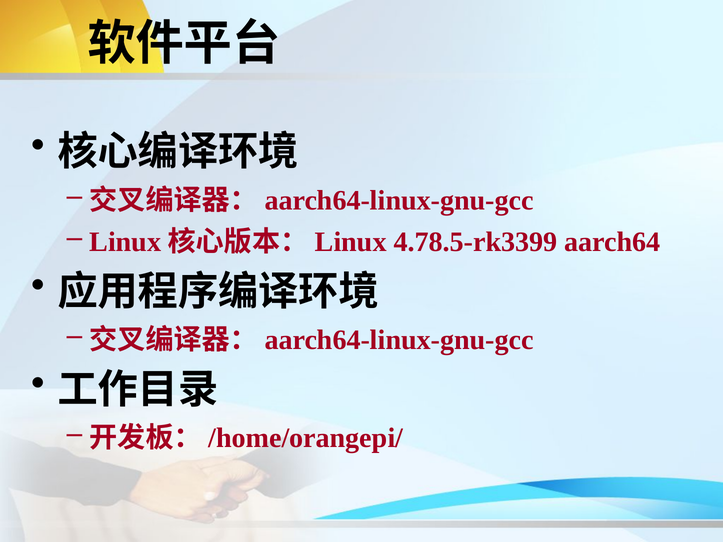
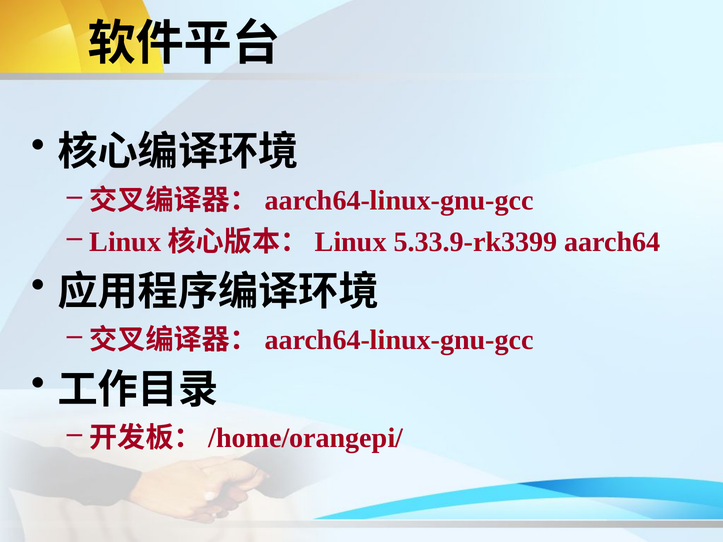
4.78.5-rk3399: 4.78.5-rk3399 -> 5.33.9-rk3399
